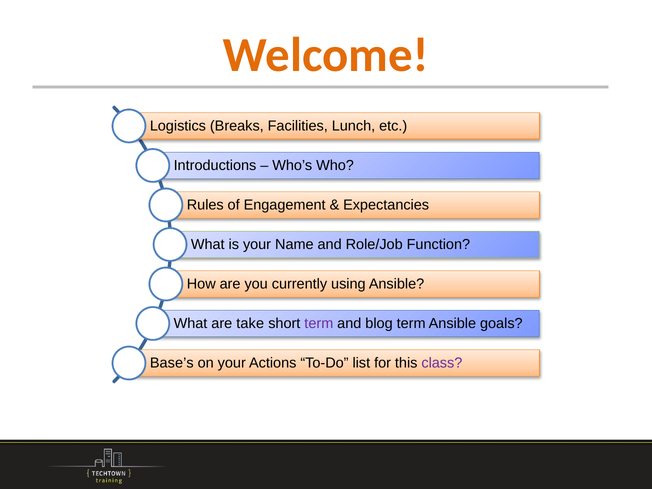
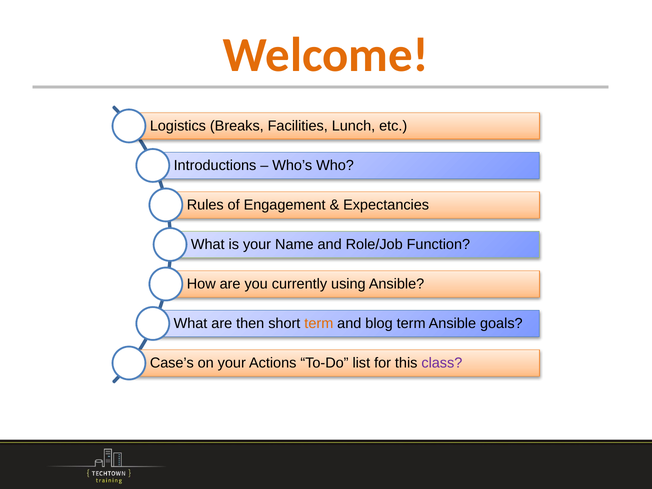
take: take -> then
term at (319, 323) colour: purple -> orange
Base’s: Base’s -> Case’s
